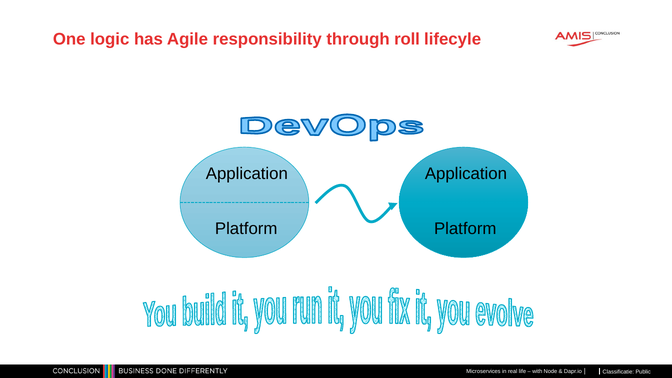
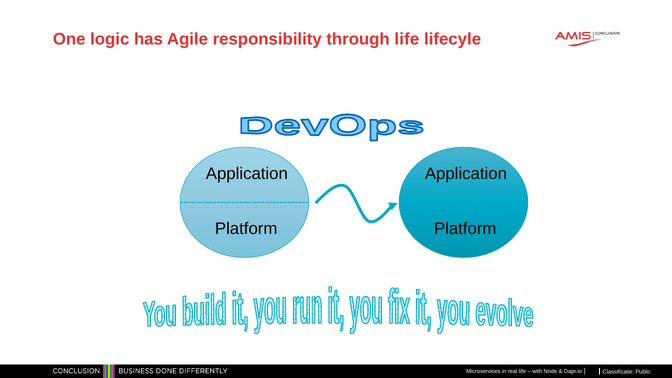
through roll: roll -> life
